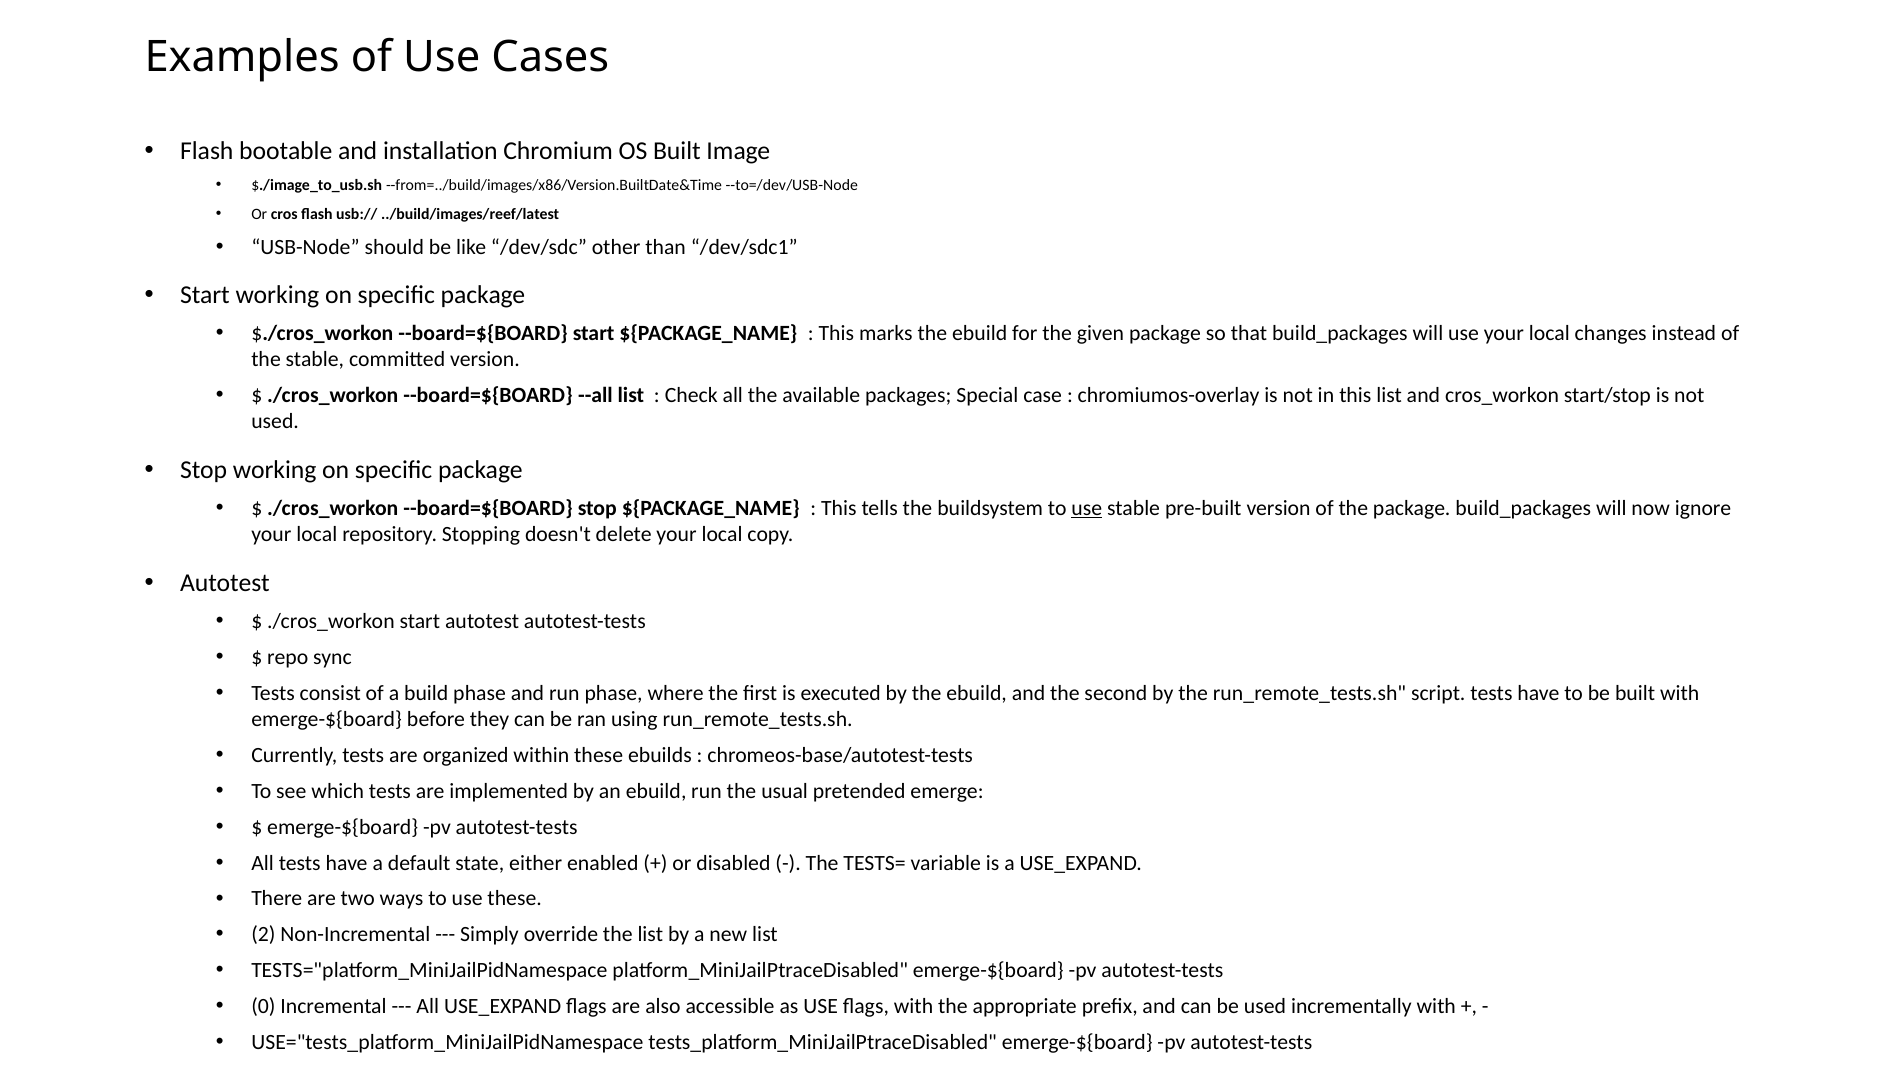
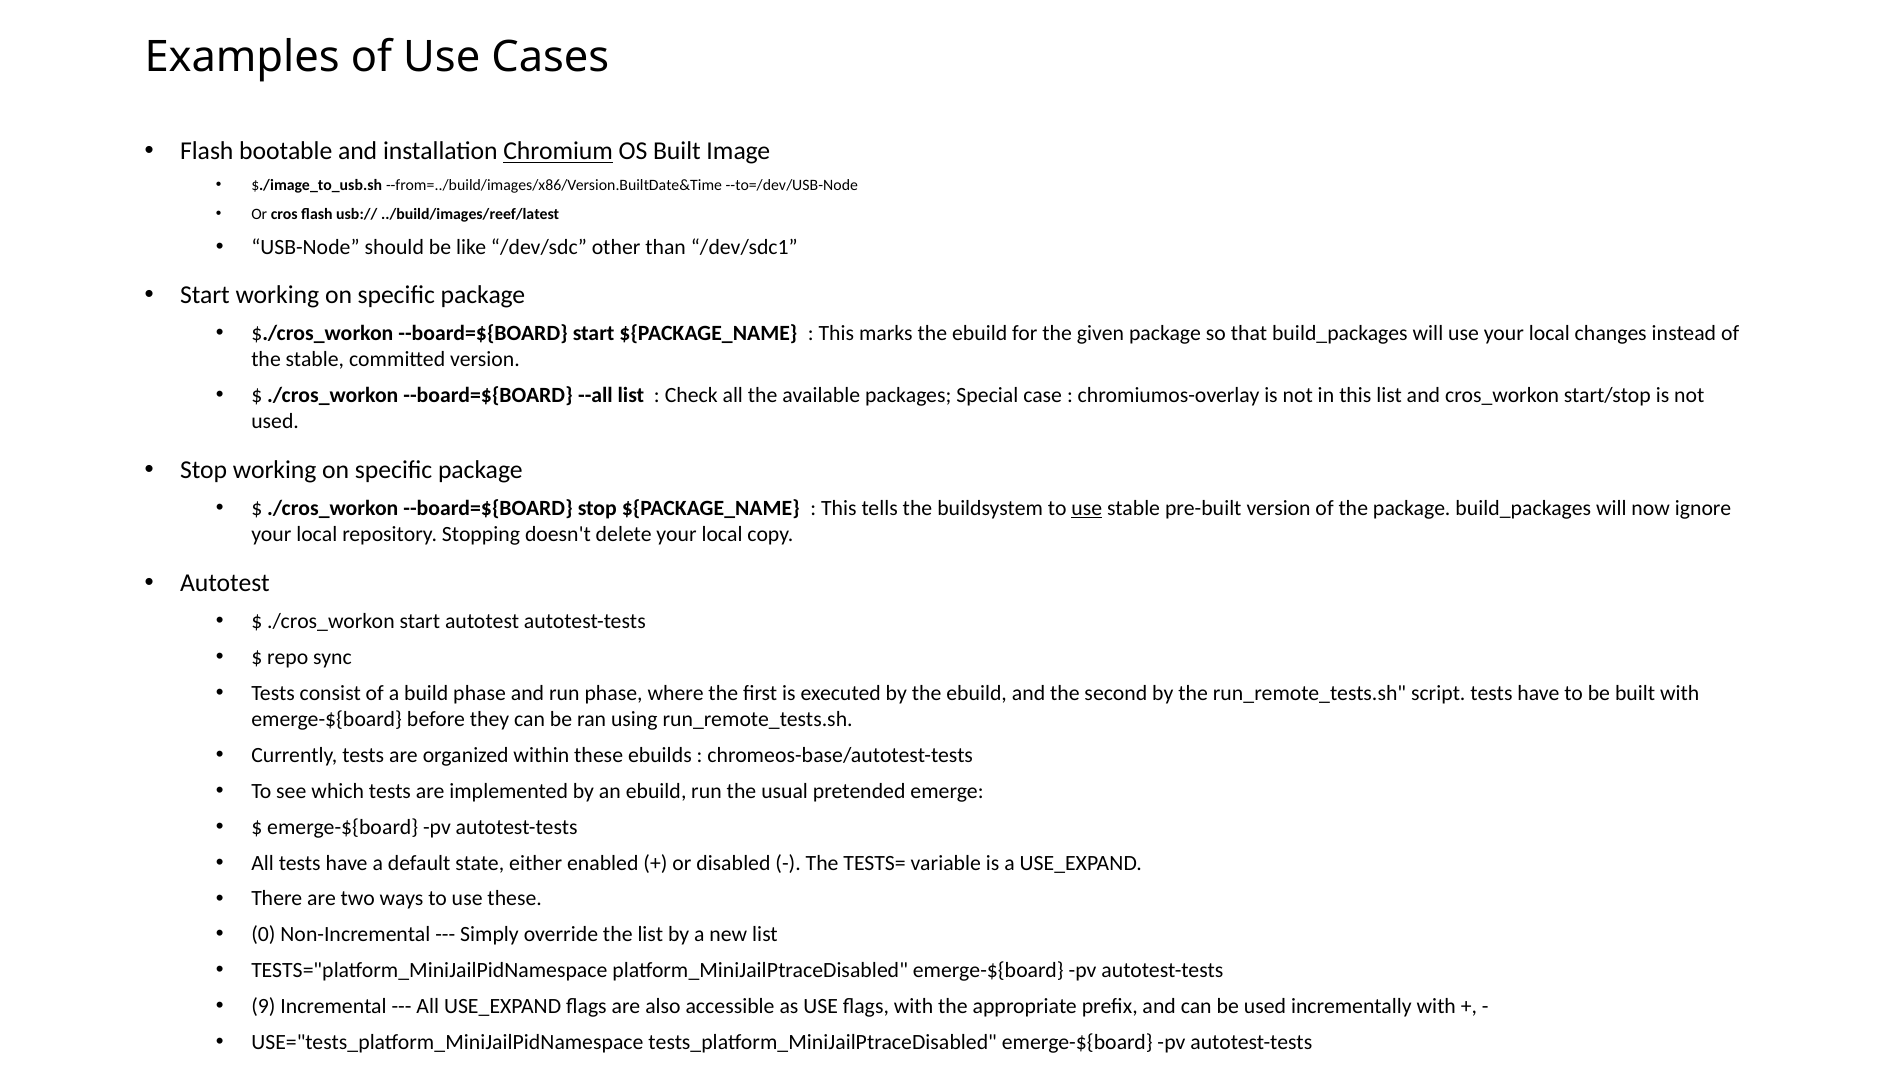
Chromium underline: none -> present
2: 2 -> 0
0: 0 -> 9
